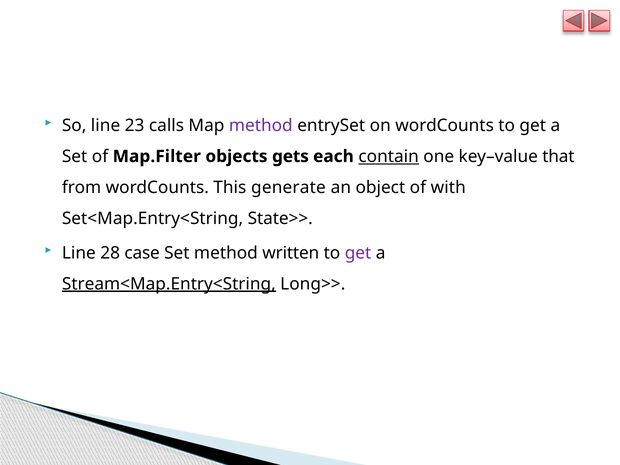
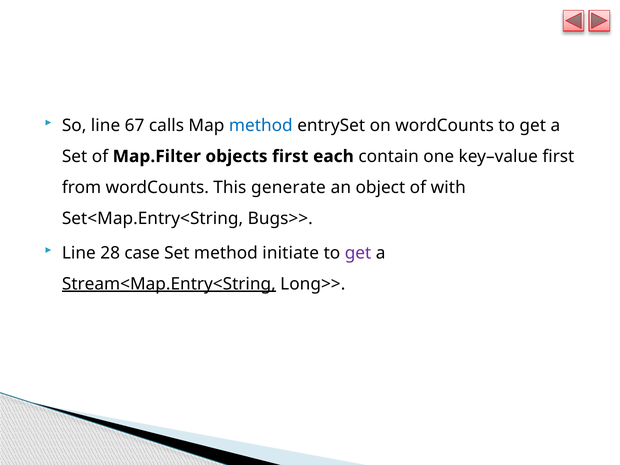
23: 23 -> 67
method at (261, 125) colour: purple -> blue
objects gets: gets -> first
contain underline: present -> none
key–value that: that -> first
State>>: State>> -> Bugs>>
written: written -> initiate
